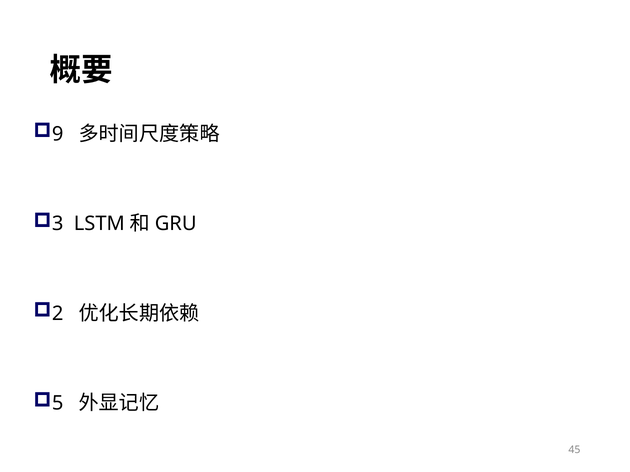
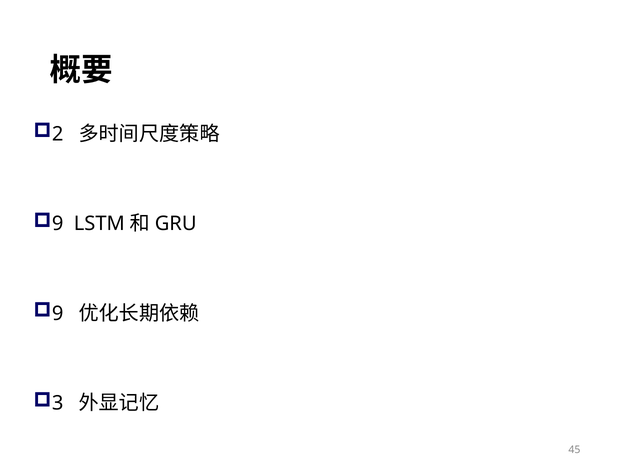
9: 9 -> 2
3 at (58, 224): 3 -> 9
2 at (58, 314): 2 -> 9
5: 5 -> 3
